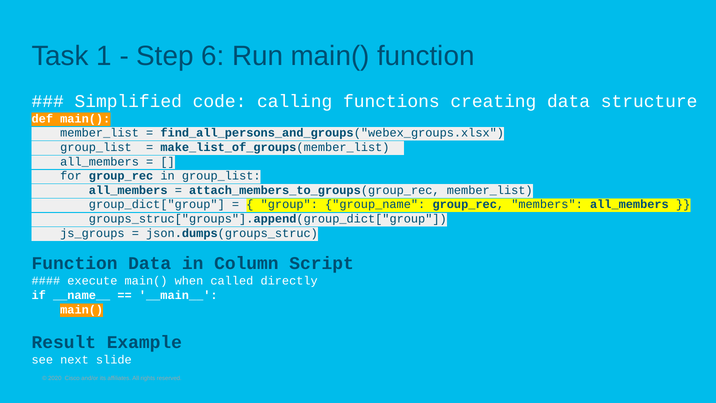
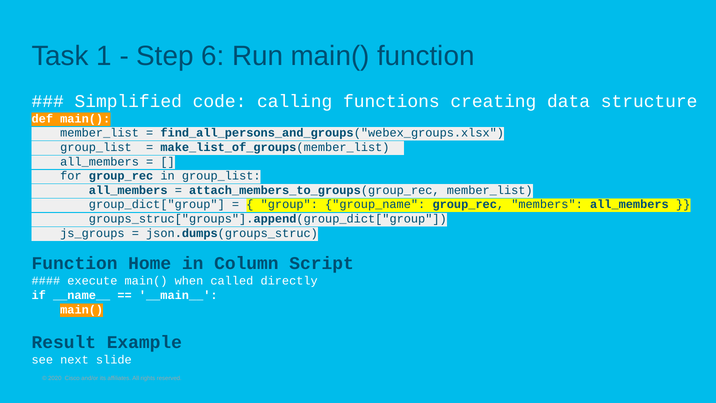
Function Data: Data -> Home
